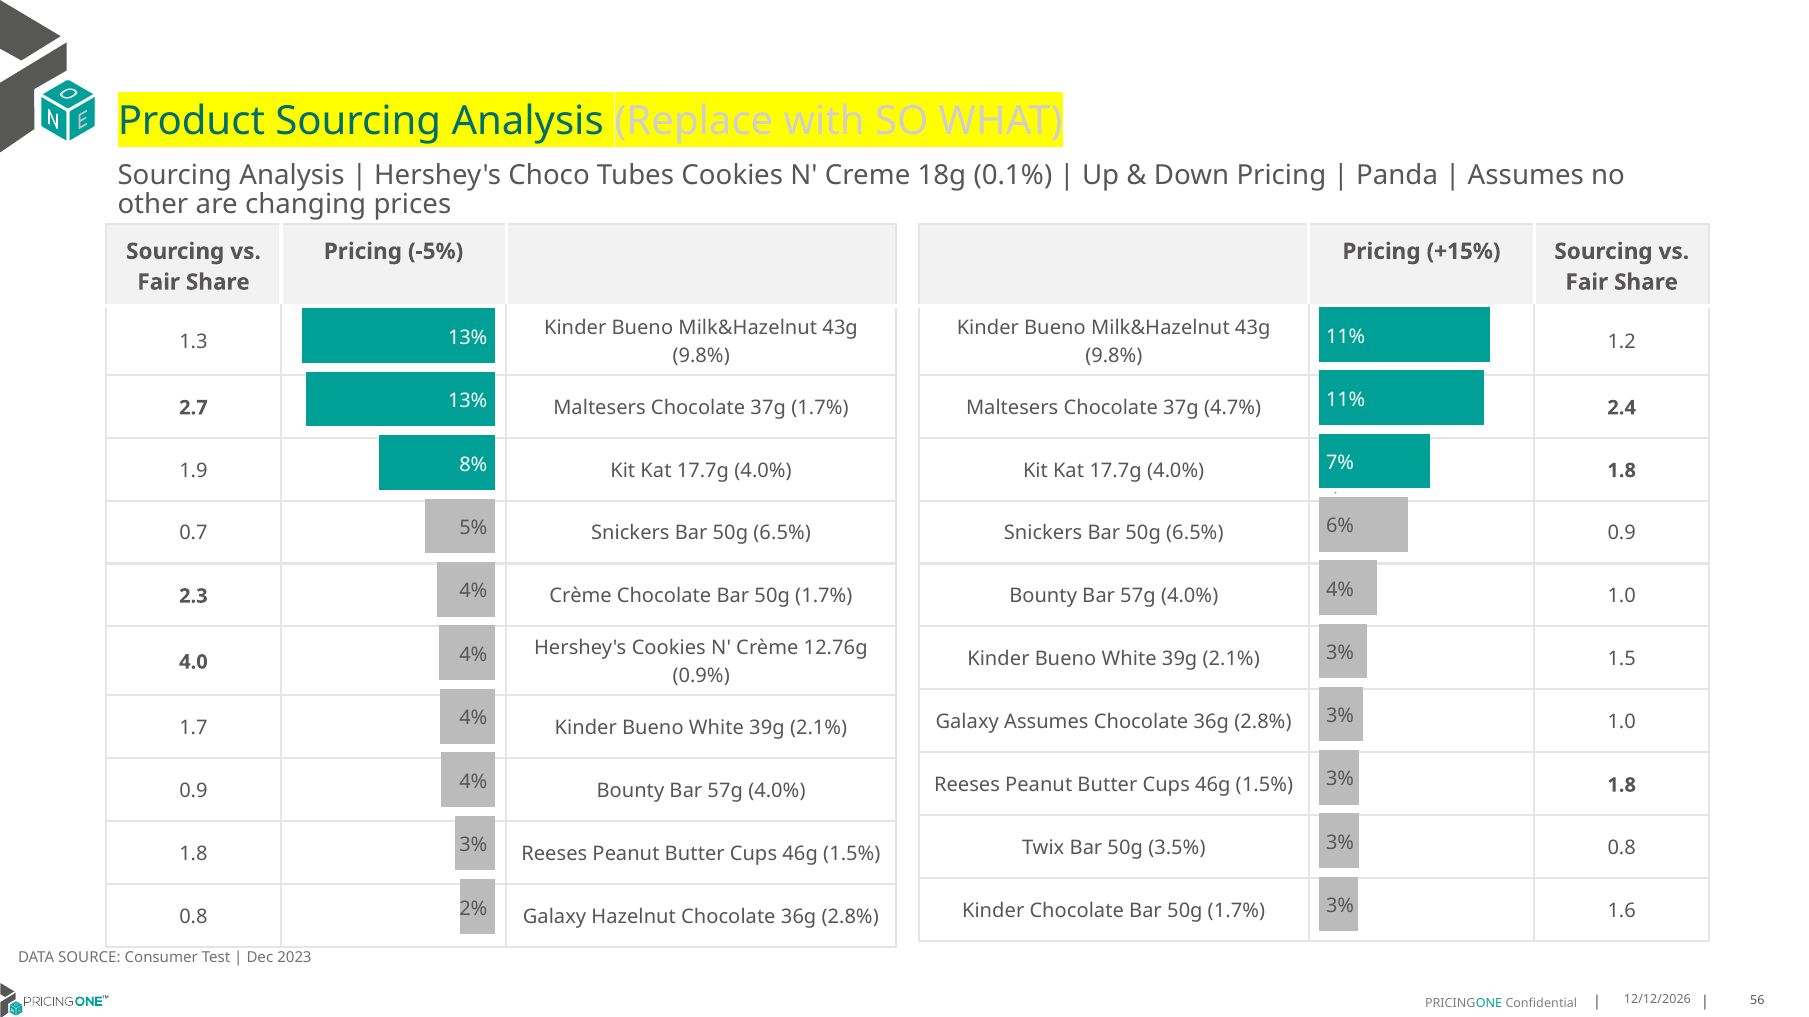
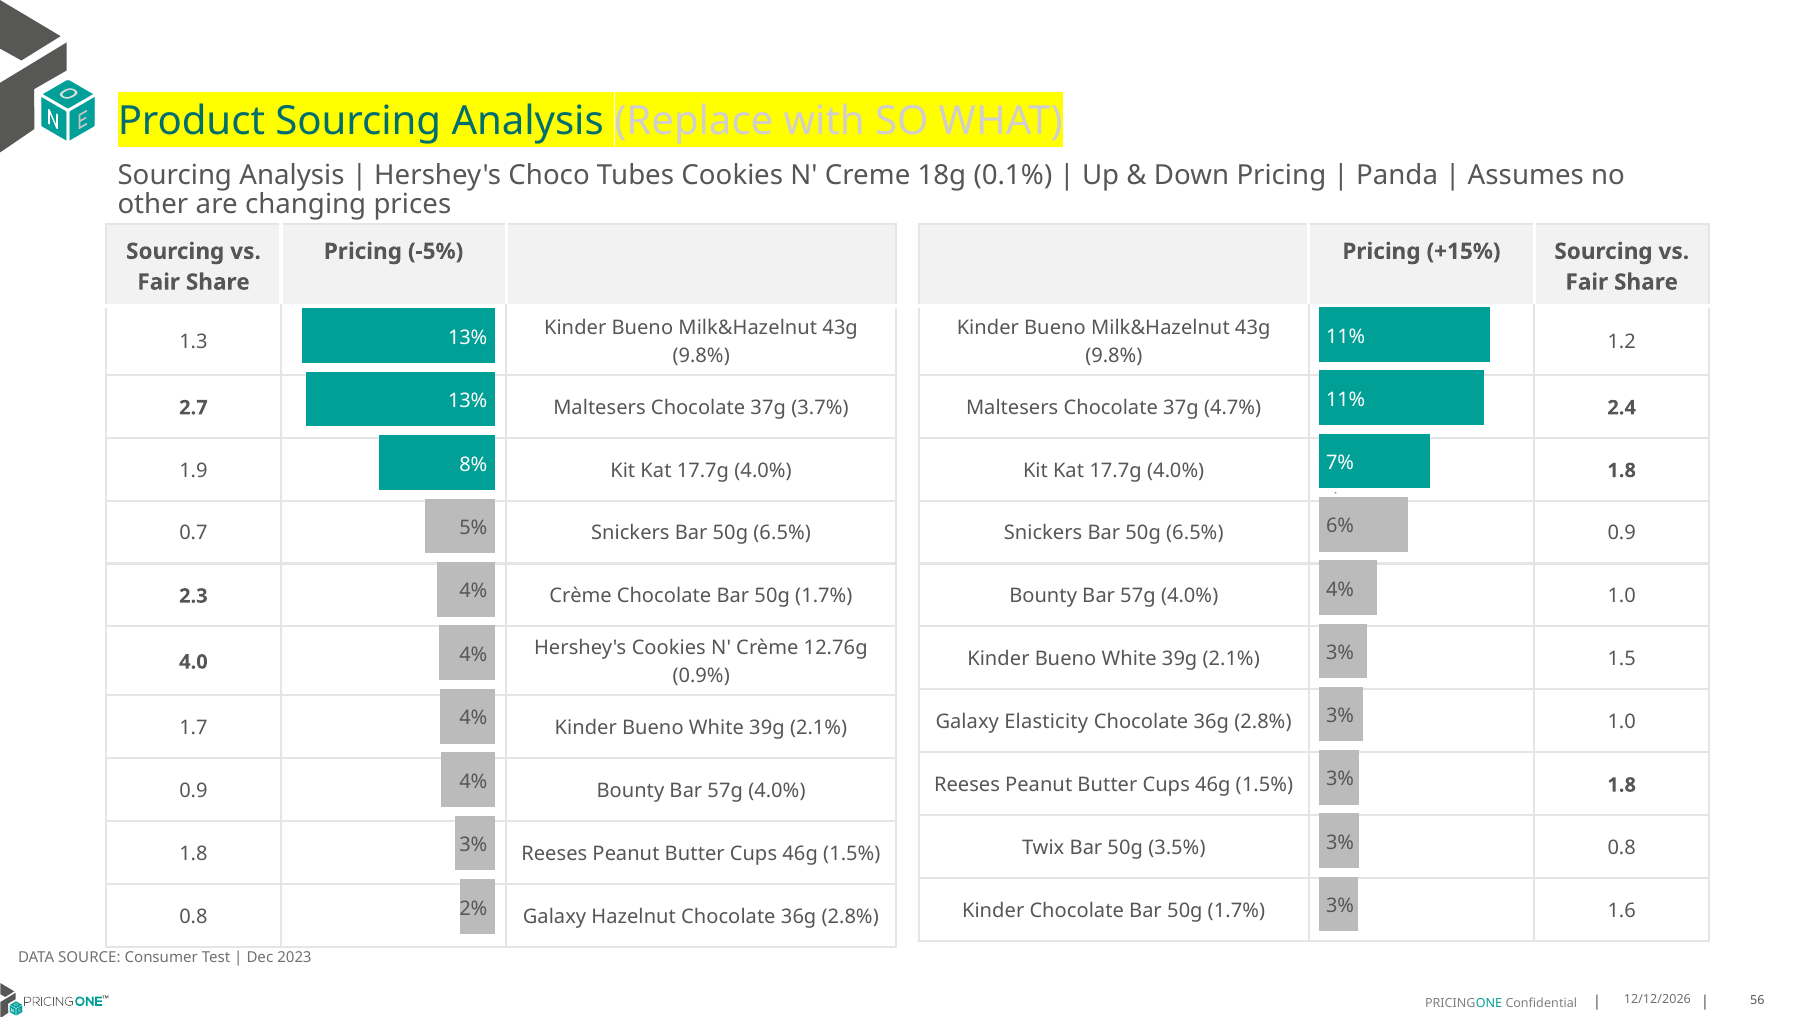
37g 1.7%: 1.7% -> 3.7%
Galaxy Assumes: Assumes -> Elasticity
